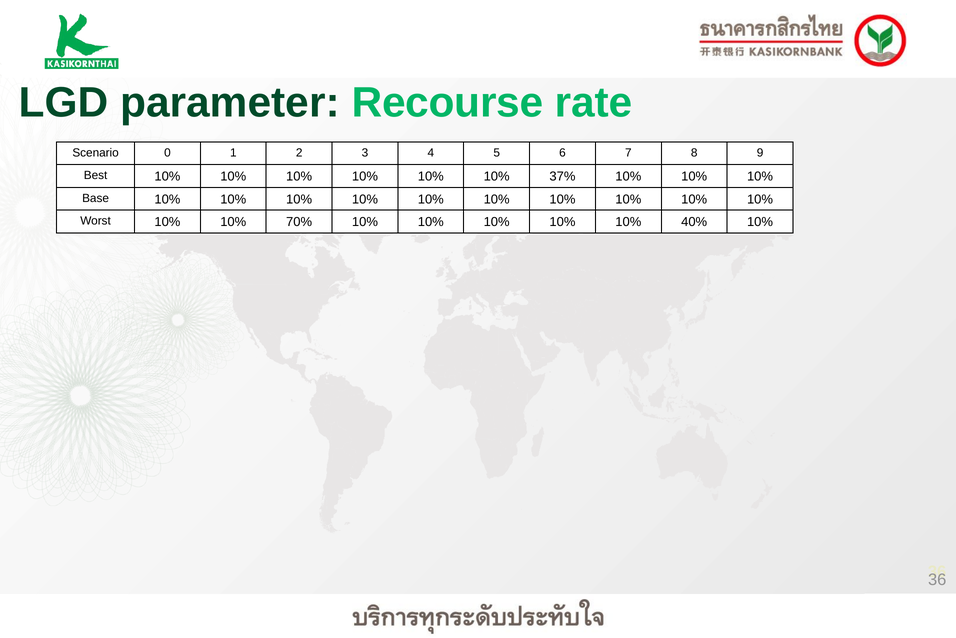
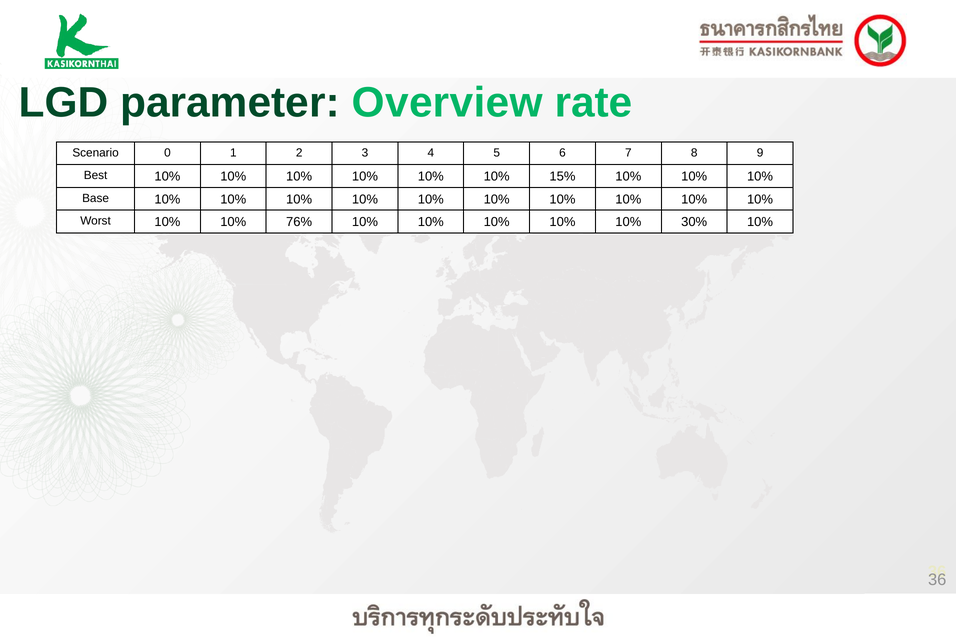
Recourse: Recourse -> Overview
37%: 37% -> 15%
70%: 70% -> 76%
40%: 40% -> 30%
